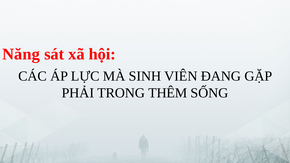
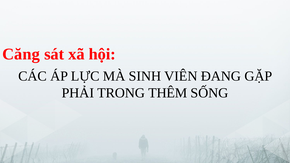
Năng: Năng -> Căng
